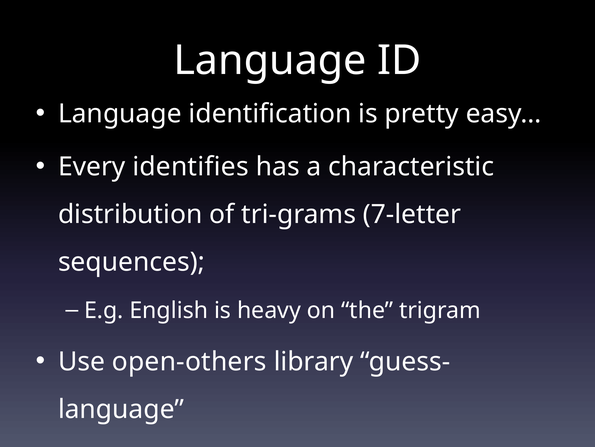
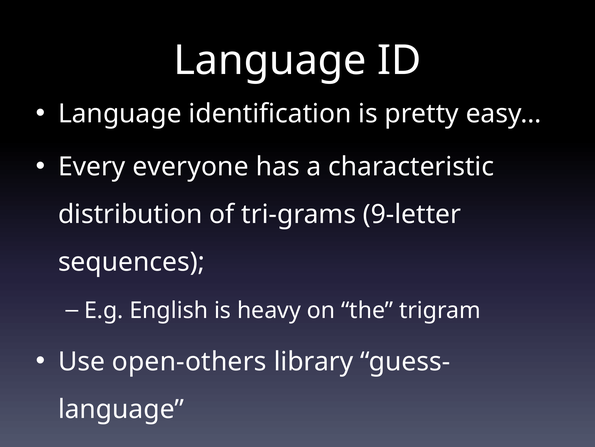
identifies: identifies -> everyone
7-letter: 7-letter -> 9-letter
